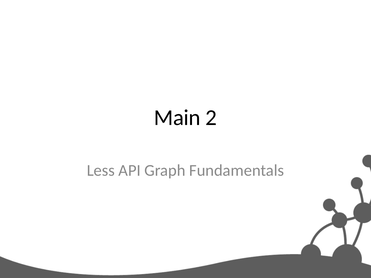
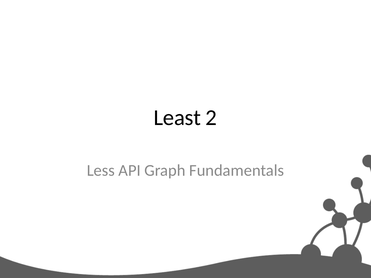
Main: Main -> Least
